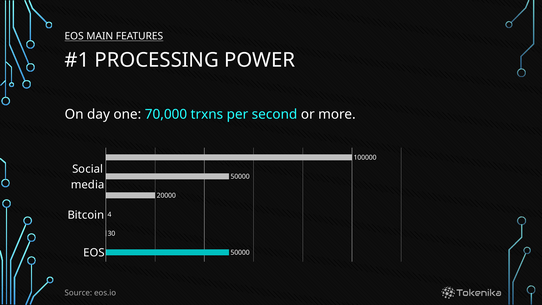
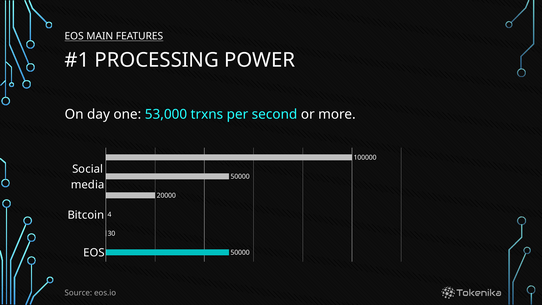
70,000: 70,000 -> 53,000
